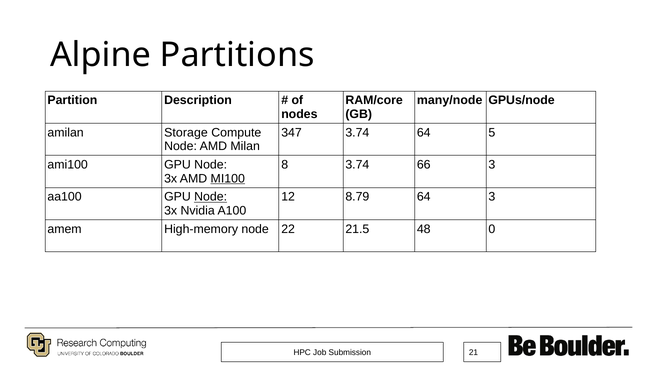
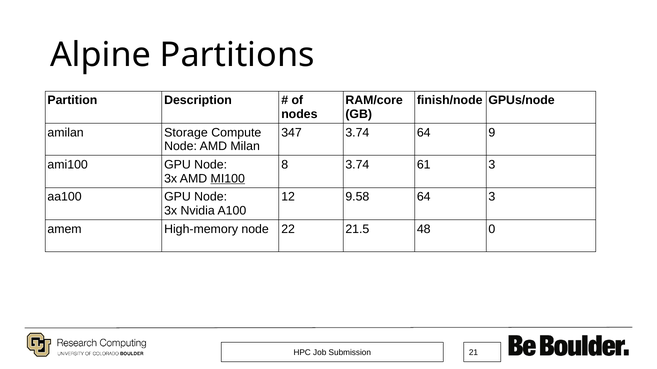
many/node: many/node -> finish/node
5: 5 -> 9
66: 66 -> 61
Node at (211, 197) underline: present -> none
8.79: 8.79 -> 9.58
